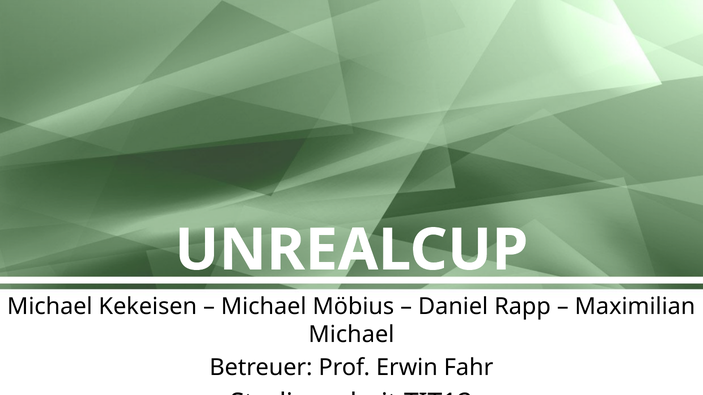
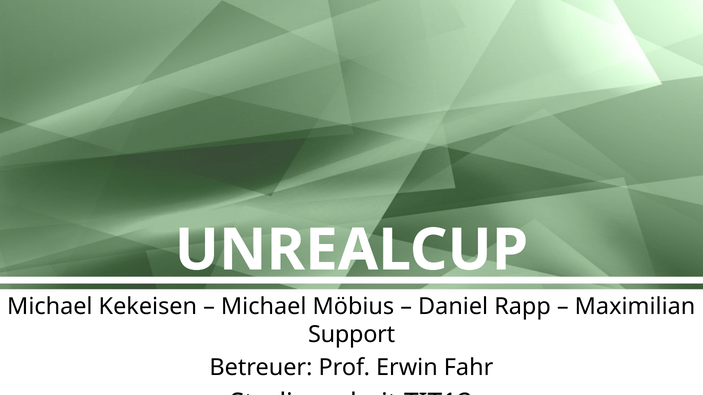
Michael at (351, 335): Michael -> Support
